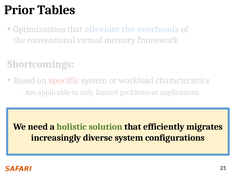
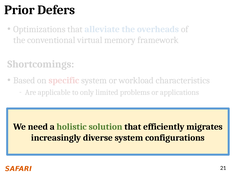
Tables: Tables -> Defers
